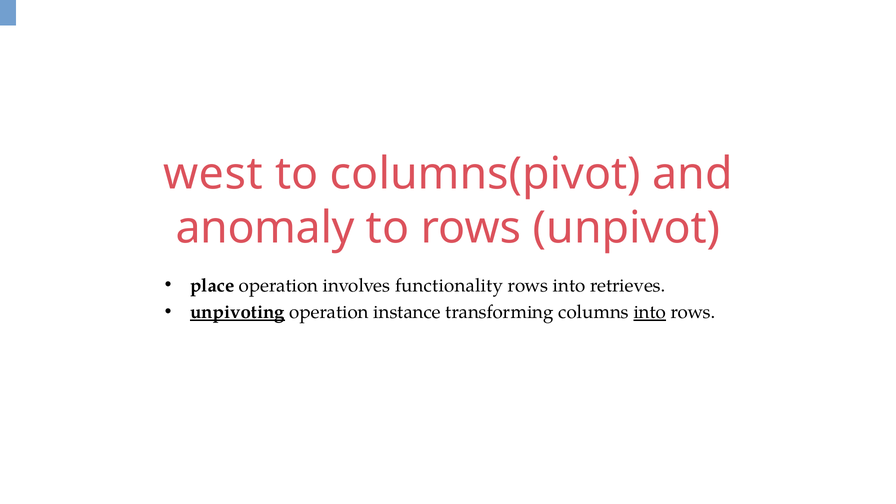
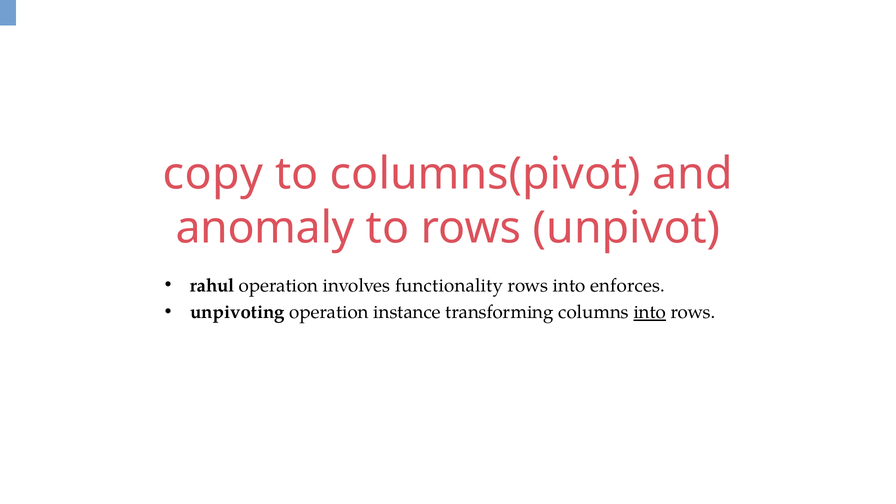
west: west -> copy
place: place -> rahul
retrieves: retrieves -> enforces
unpivoting underline: present -> none
